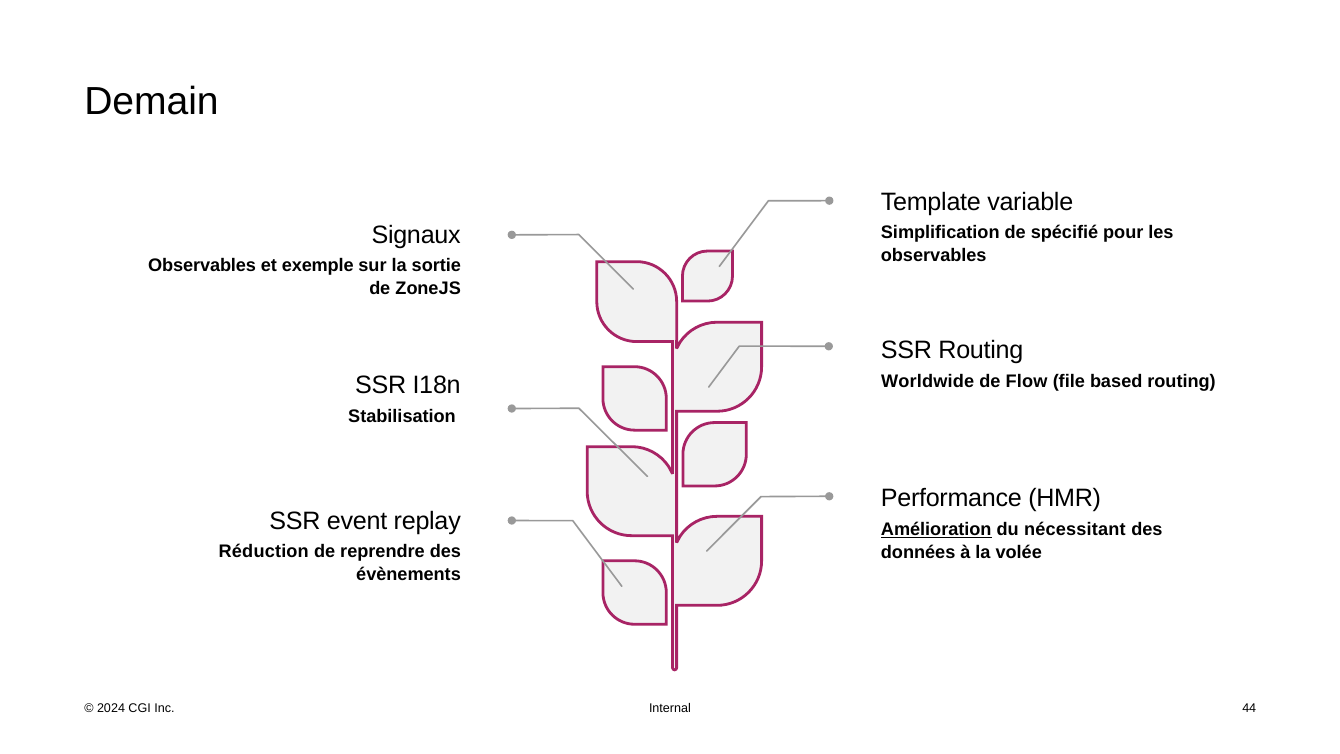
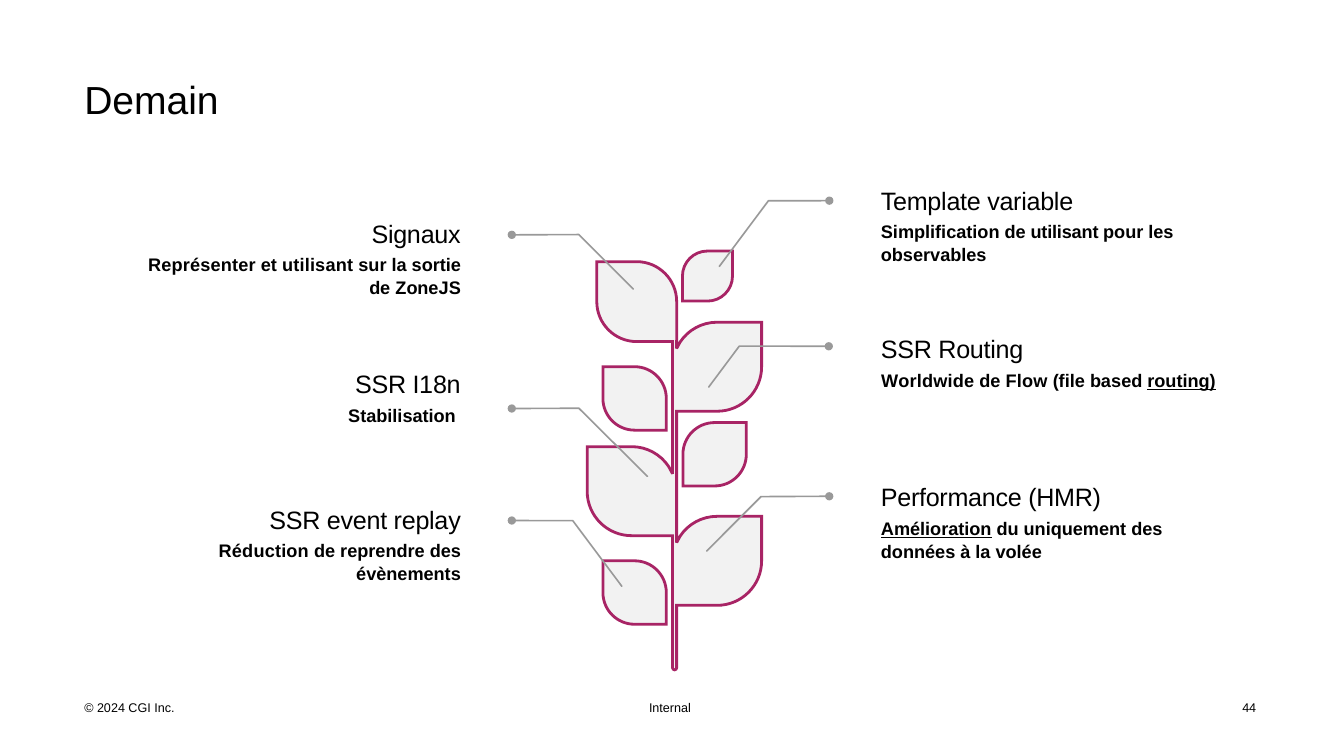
de spécifié: spécifié -> utilisant
Observables at (202, 266): Observables -> Représenter
et exemple: exemple -> utilisant
routing at (1182, 381) underline: none -> present
nécessitant: nécessitant -> uniquement
